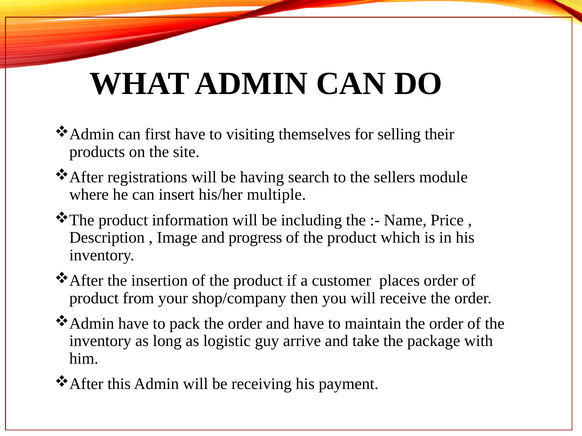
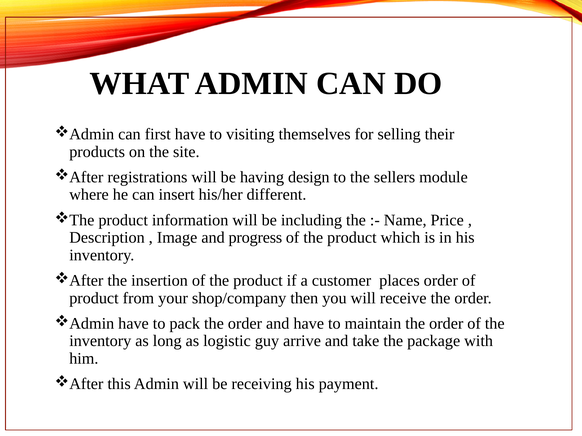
search: search -> design
multiple: multiple -> different
